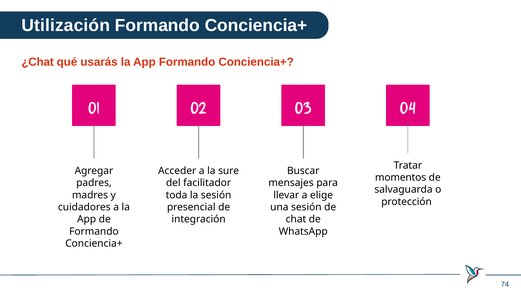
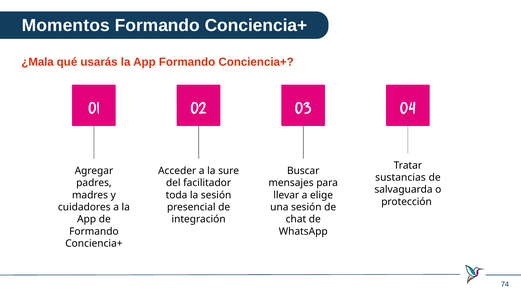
Utilización: Utilización -> Momentos
¿Chat: ¿Chat -> ¿Mala
momentos: momentos -> sustancias
